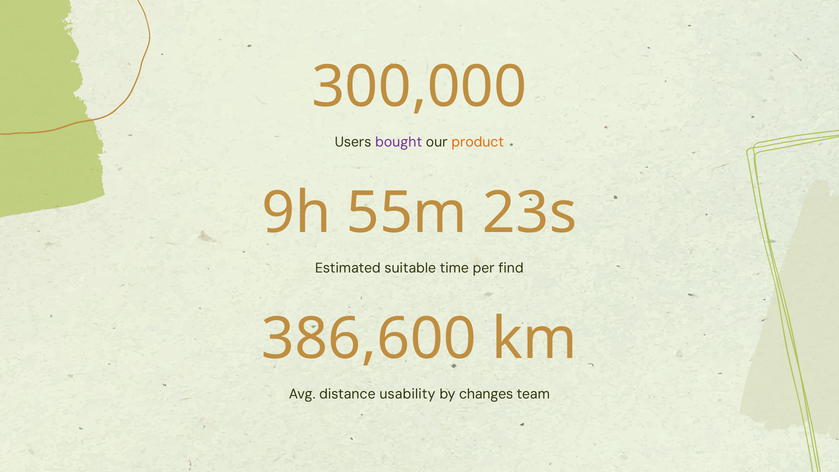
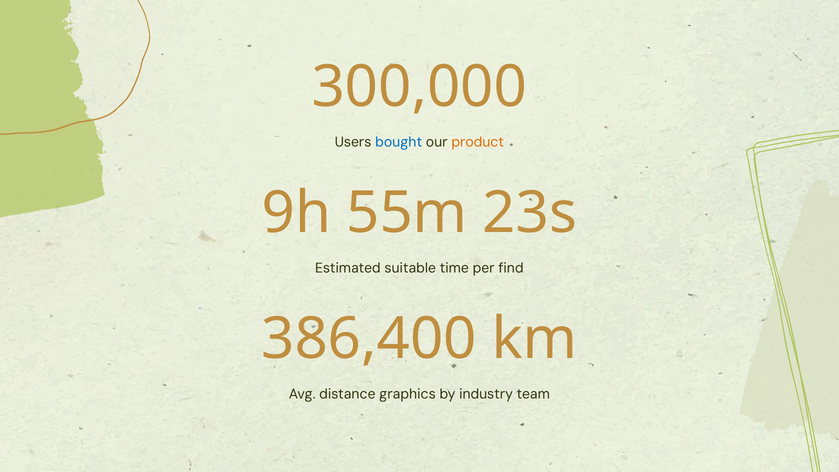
bought colour: purple -> blue
386,600: 386,600 -> 386,400
usability: usability -> graphics
changes: changes -> industry
